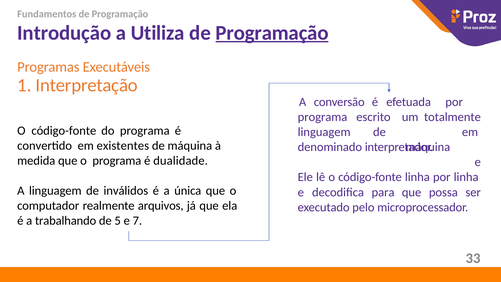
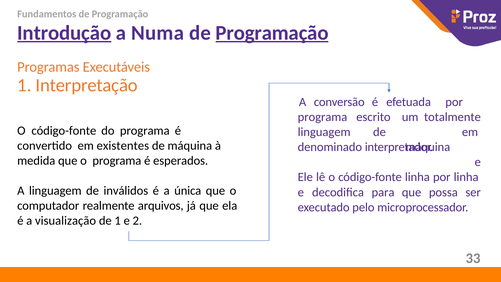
Introdução underline: none -> present
Utiliza: Utiliza -> Numa
dualidade: dualidade -> esperados
trabalhando: trabalhando -> visualização
de 5: 5 -> 1
7: 7 -> 2
